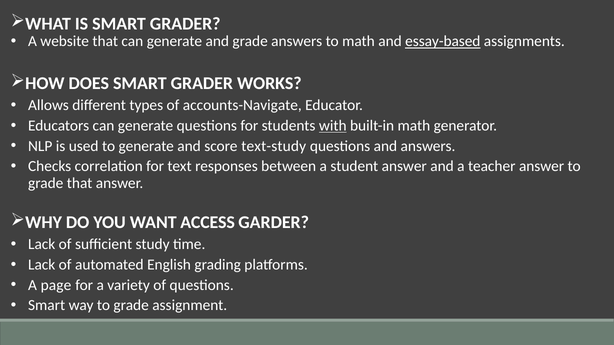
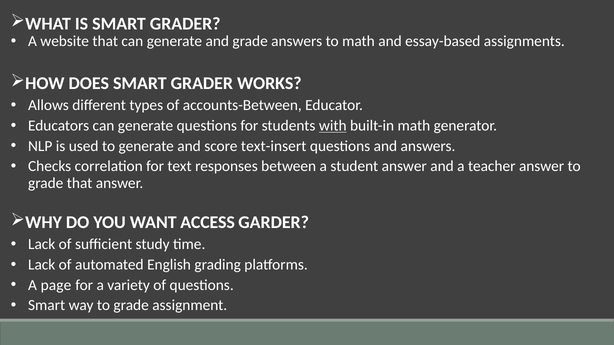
essay-based underline: present -> none
accounts-Navigate: accounts-Navigate -> accounts-Between
text-study: text-study -> text-insert
